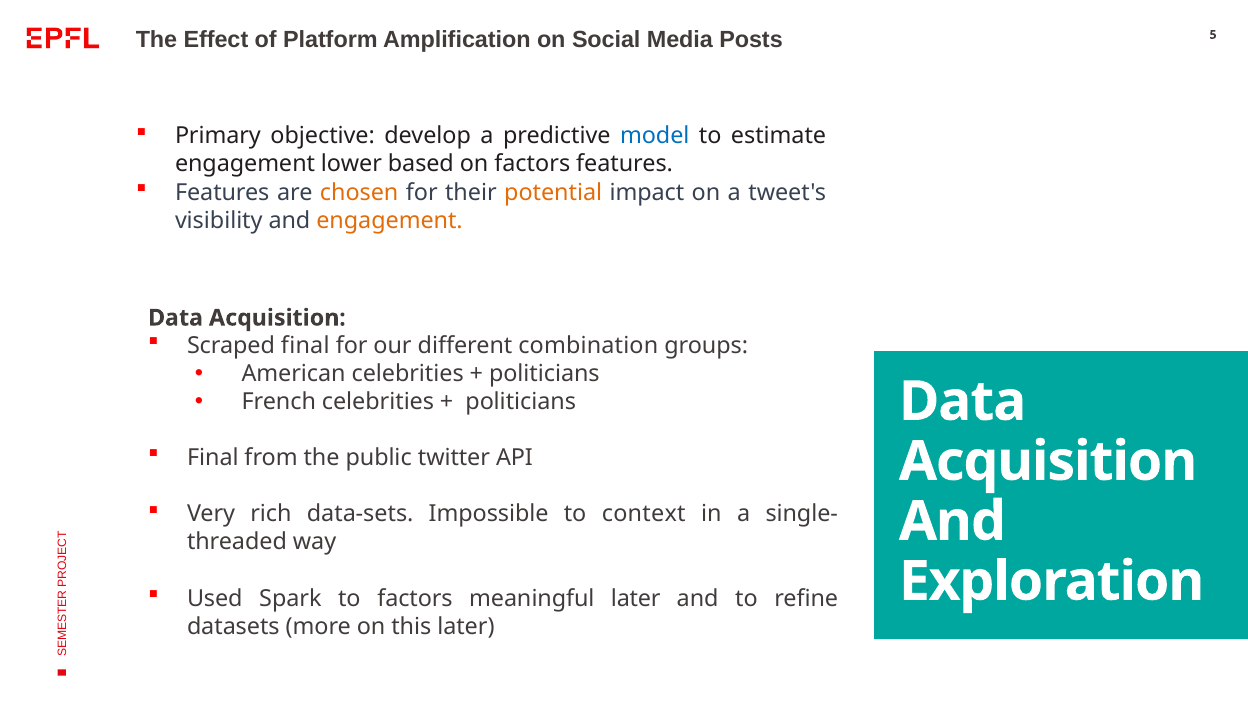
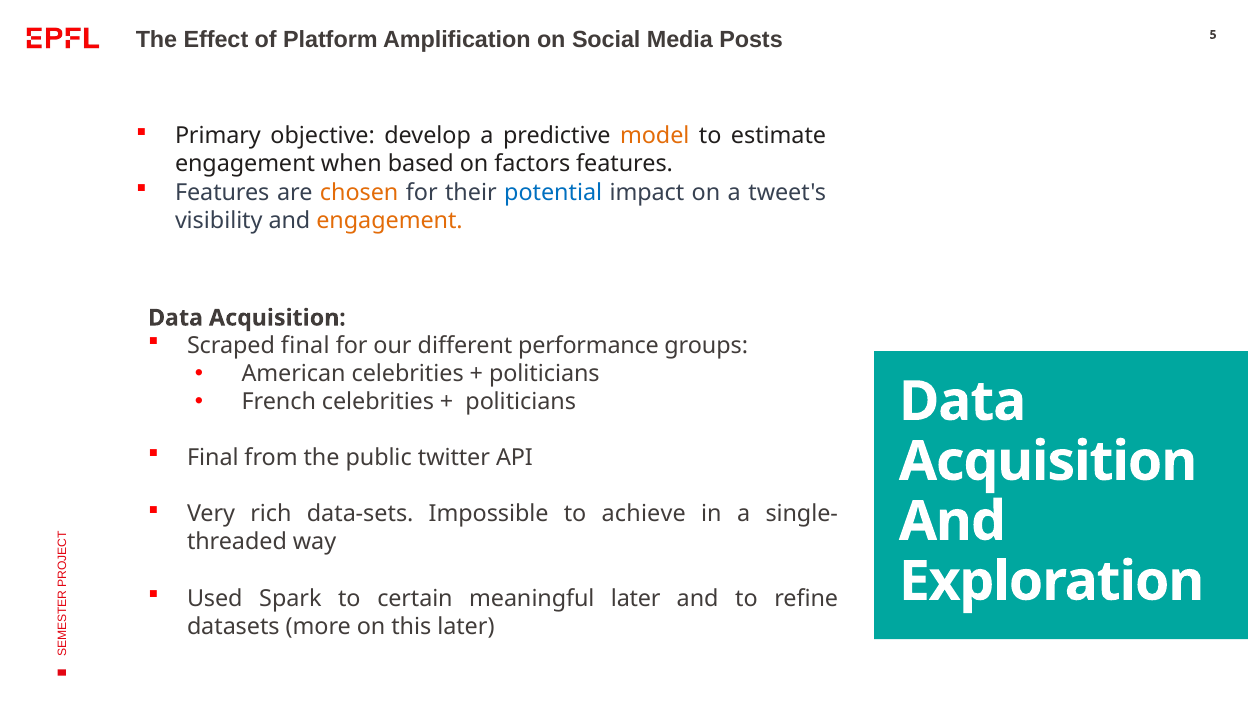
model colour: blue -> orange
lower: lower -> when
potential colour: orange -> blue
combination: combination -> performance
context: context -> achieve
to factors: factors -> certain
